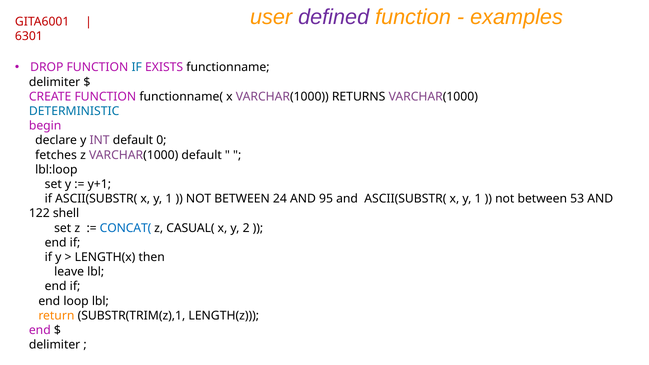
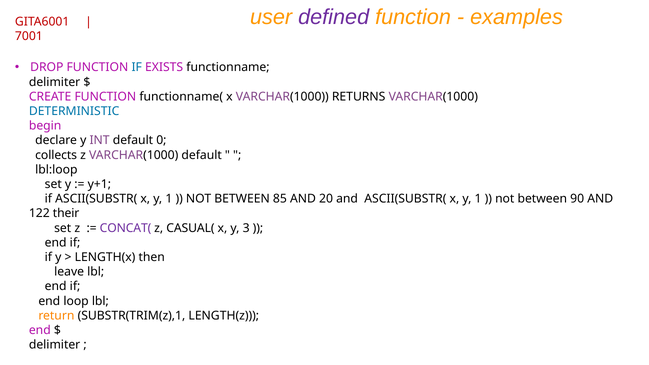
6301: 6301 -> 7001
fetches: fetches -> collects
24: 24 -> 85
95: 95 -> 20
53: 53 -> 90
shell: shell -> their
CONCAT( colour: blue -> purple
2: 2 -> 3
